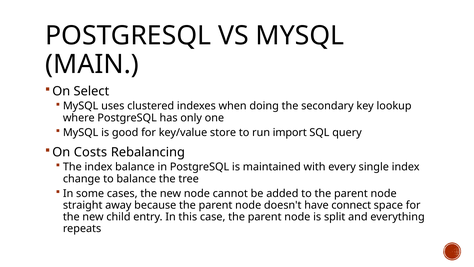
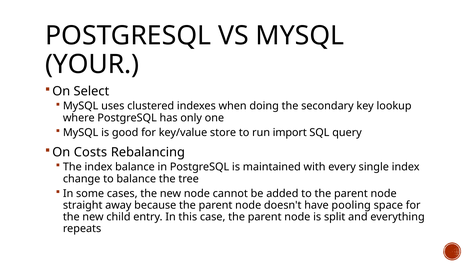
MAIN: MAIN -> YOUR
connect: connect -> pooling
